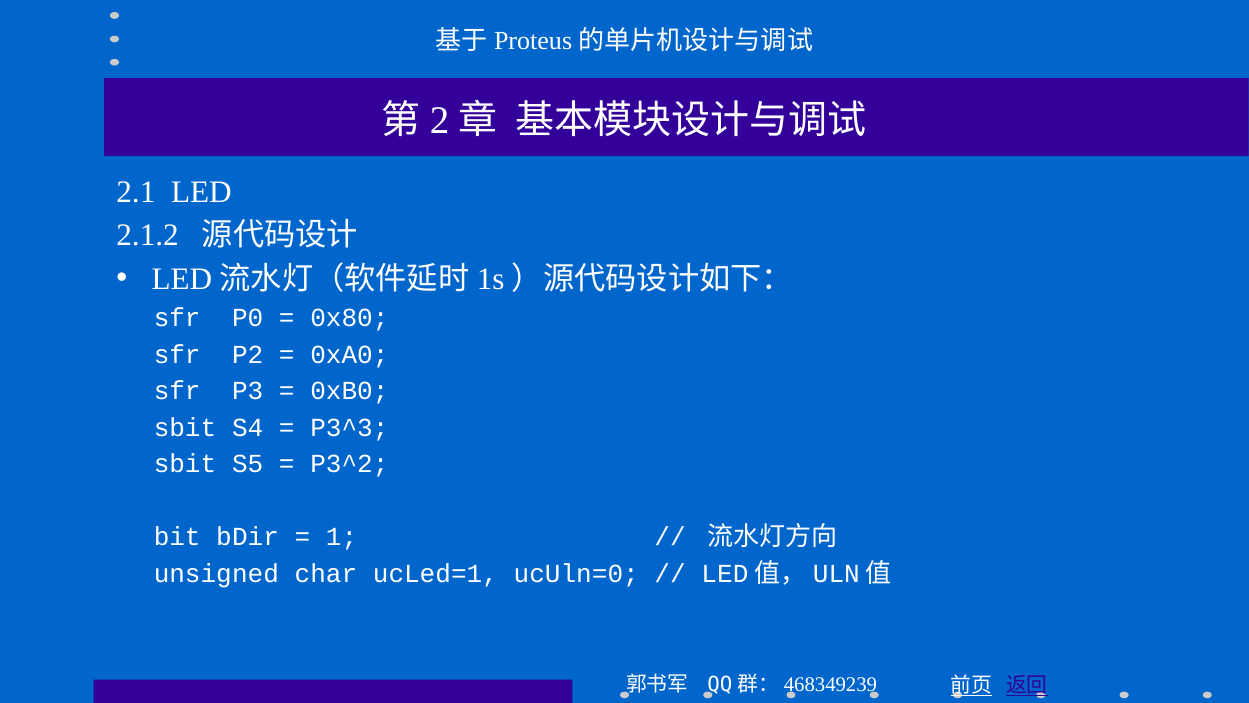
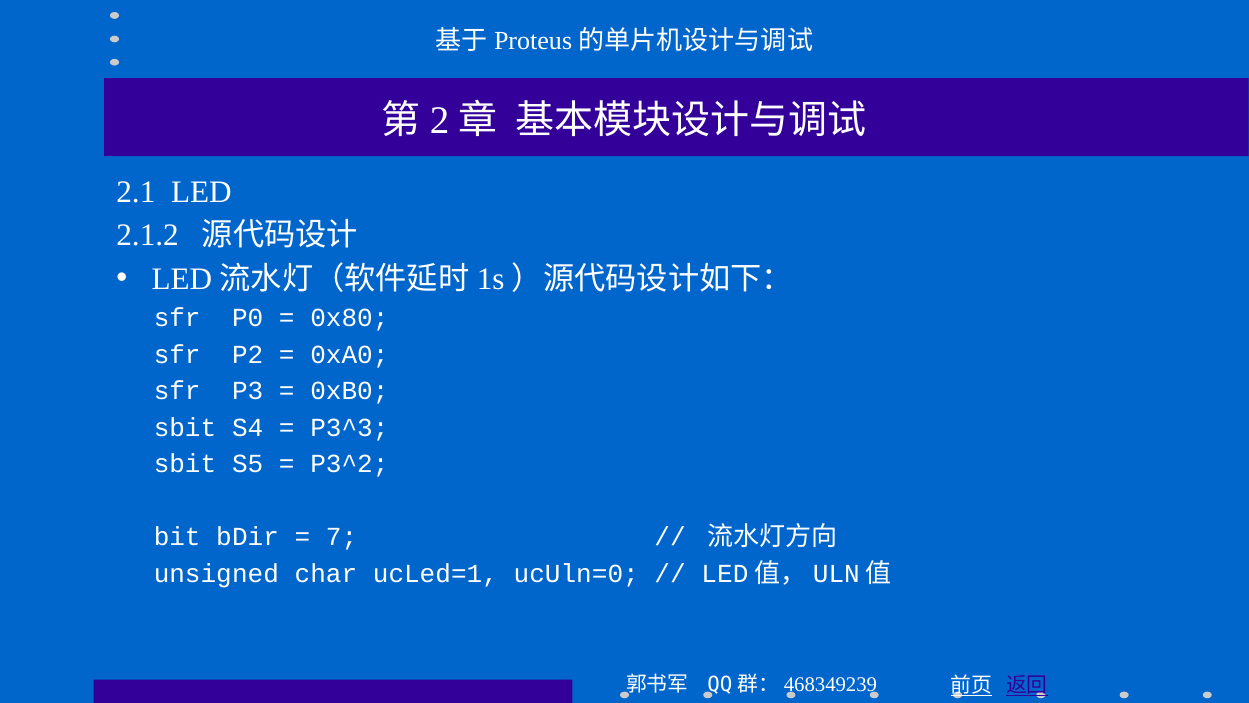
1: 1 -> 7
